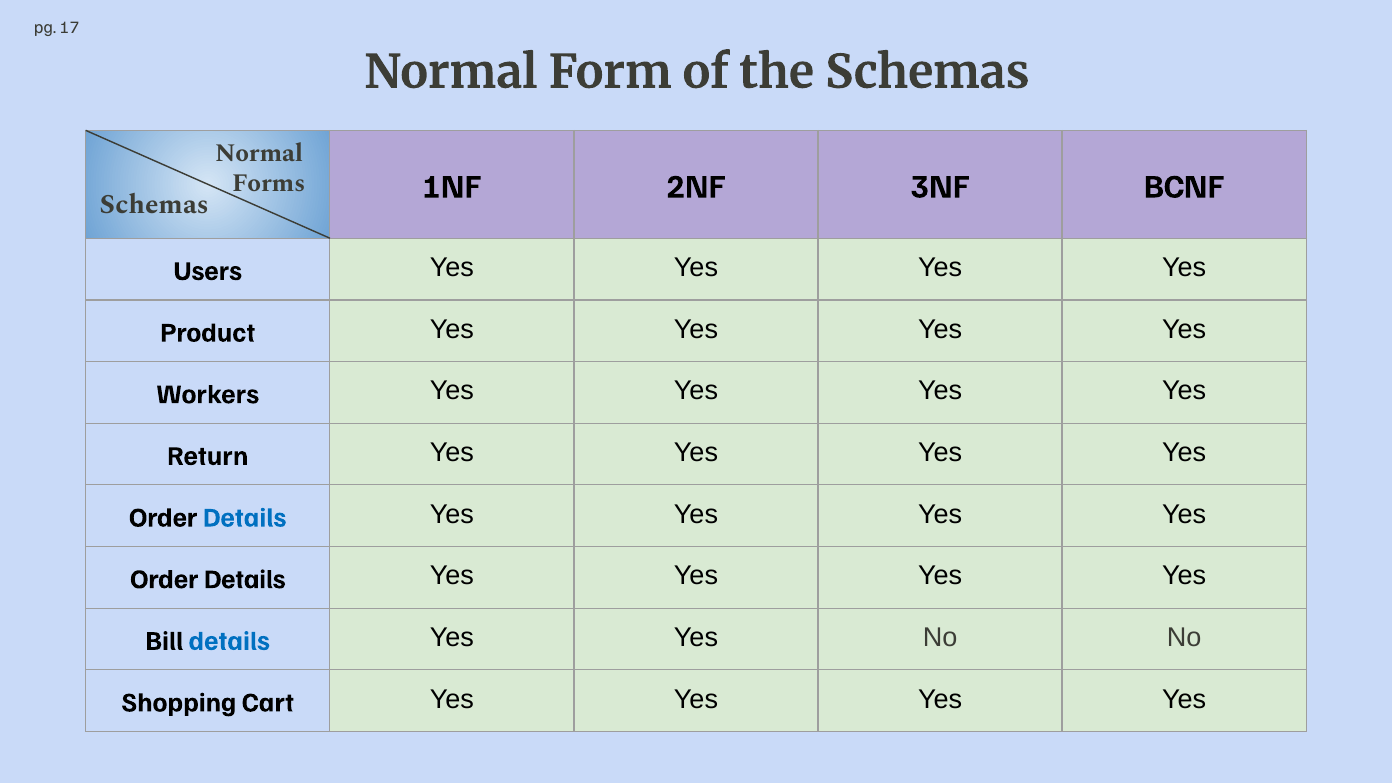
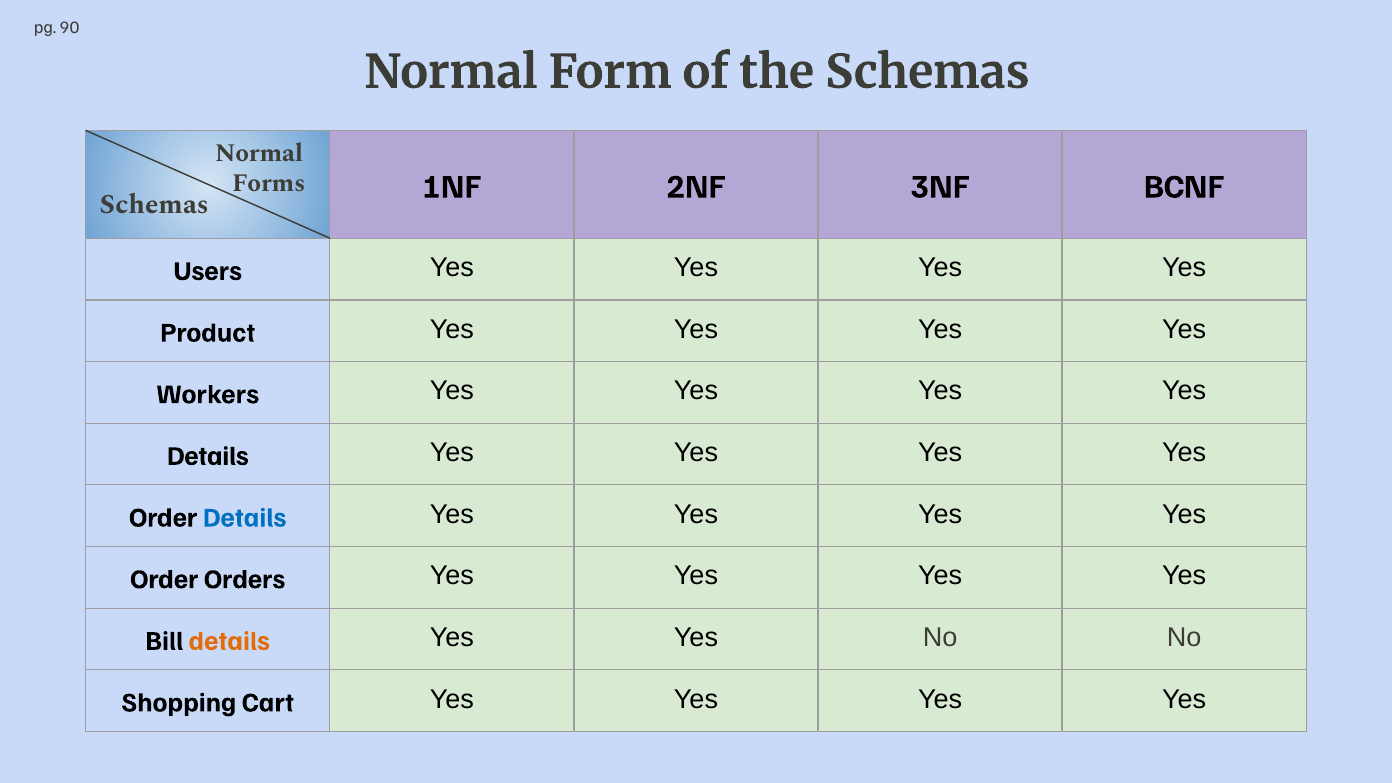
17: 17 -> 90
Return at (208, 456): Return -> Details
Details at (245, 579): Details -> Orders
details at (229, 641) colour: blue -> orange
